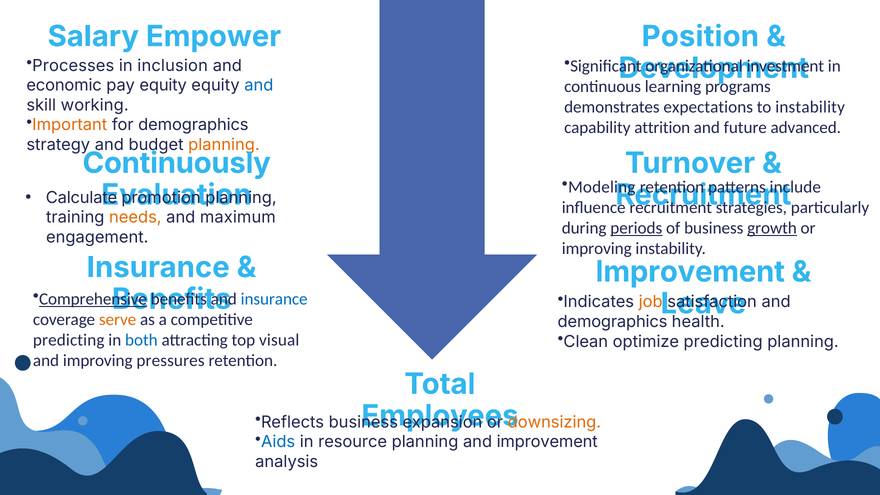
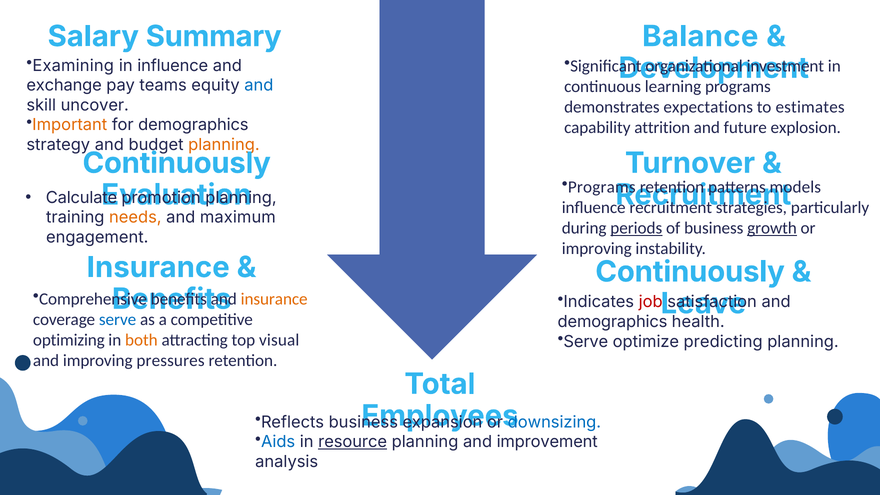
Empower: Empower -> Summary
Position: Position -> Balance
Processes: Processes -> Examining
in inclusion: inclusion -> influence
economic: economic -> exchange
pay equity: equity -> teams
working: working -> uncover
to instability: instability -> estimates
advanced: advanced -> explosion
Modeling at (602, 187): Modeling -> Programs
include: include -> models
Improvement at (690, 272): Improvement -> Continuously
Comprehensive underline: present -> none
insurance at (274, 299) colour: blue -> orange
job colour: orange -> red
serve at (118, 320) colour: orange -> blue
Clean at (586, 342): Clean -> Serve
predicting at (69, 340): predicting -> optimizing
both colour: blue -> orange
downsizing colour: orange -> blue
resource underline: none -> present
